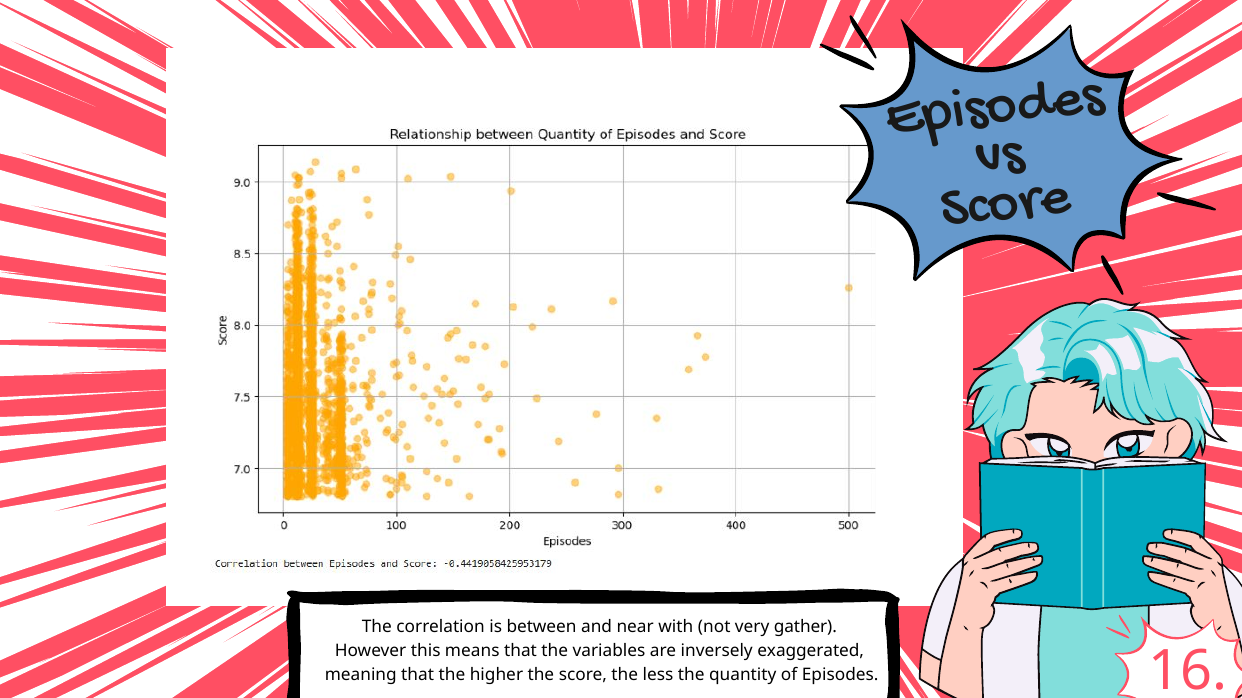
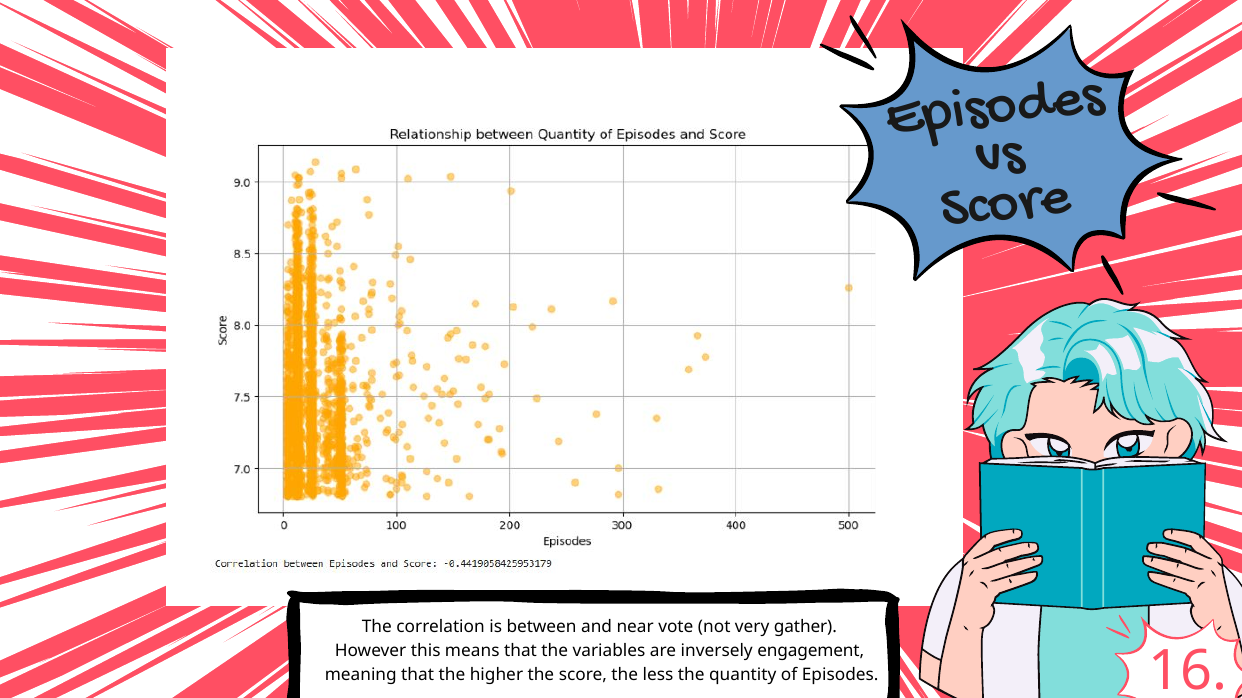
with: with -> vote
exaggerated: exaggerated -> engagement
